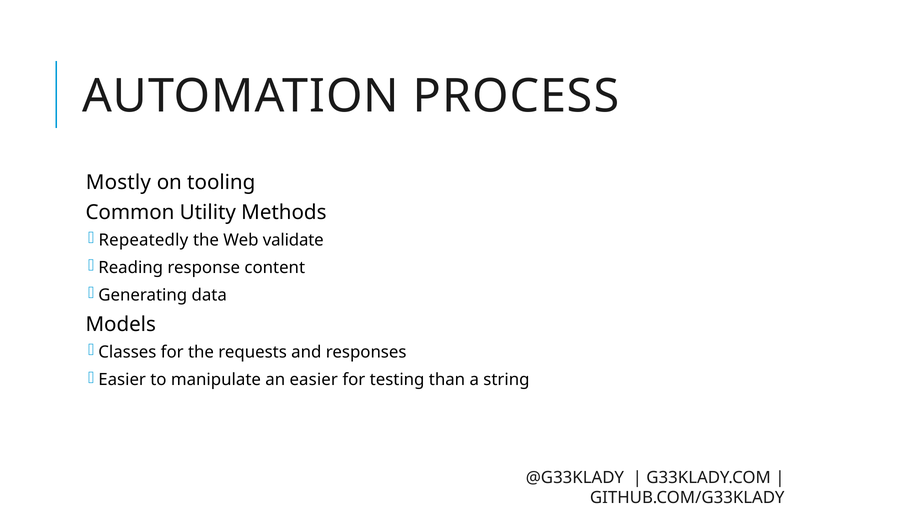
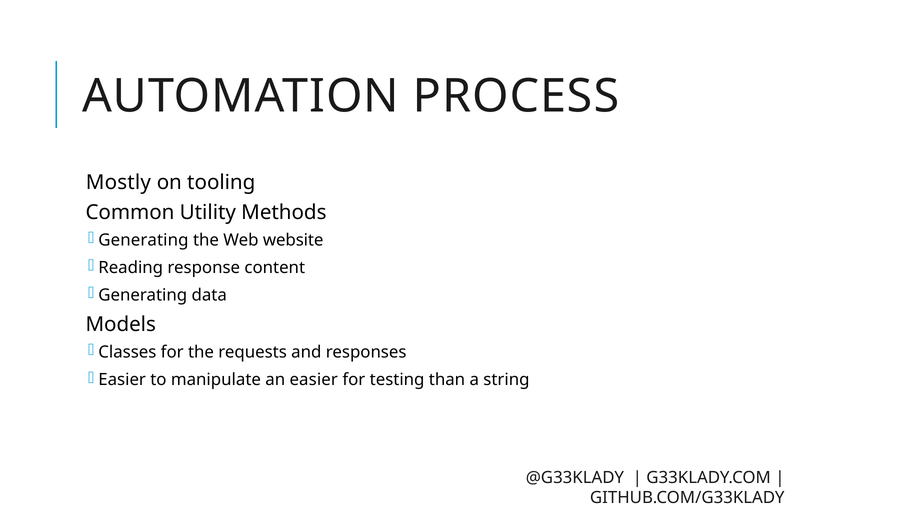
Repeatedly at (143, 240): Repeatedly -> Generating
validate: validate -> website
